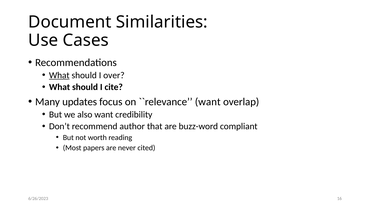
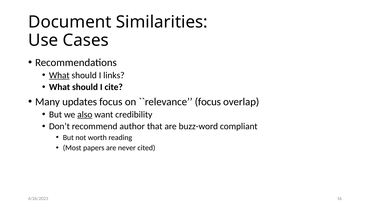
over: over -> links
want at (208, 102): want -> focus
also underline: none -> present
